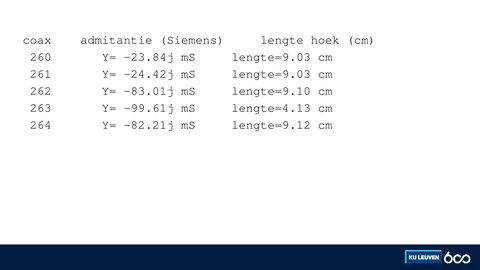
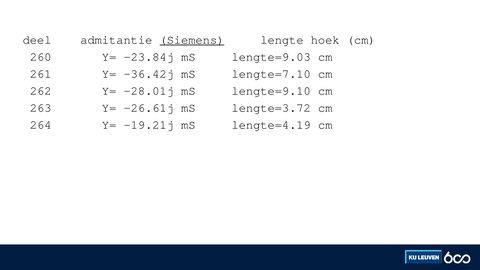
coax: coax -> deel
Siemens underline: none -> present
-24.42j: -24.42j -> -36.42j
lengte=9.03 at (271, 74): lengte=9.03 -> lengte=7.10
-83.01j: -83.01j -> -28.01j
-99.61j: -99.61j -> -26.61j
lengte=4.13: lengte=4.13 -> lengte=3.72
-82.21j: -82.21j -> -19.21j
lengte=9.12: lengte=9.12 -> lengte=4.19
